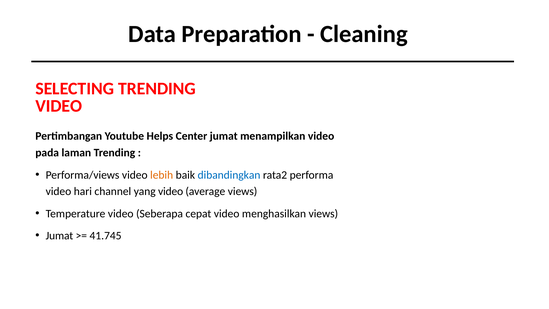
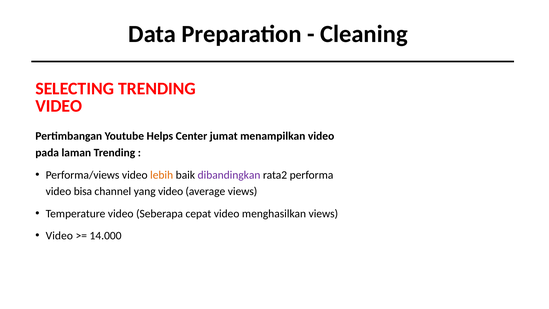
dibandingkan colour: blue -> purple
hari: hari -> bisa
Jumat at (59, 236): Jumat -> Video
41.745: 41.745 -> 14.000
